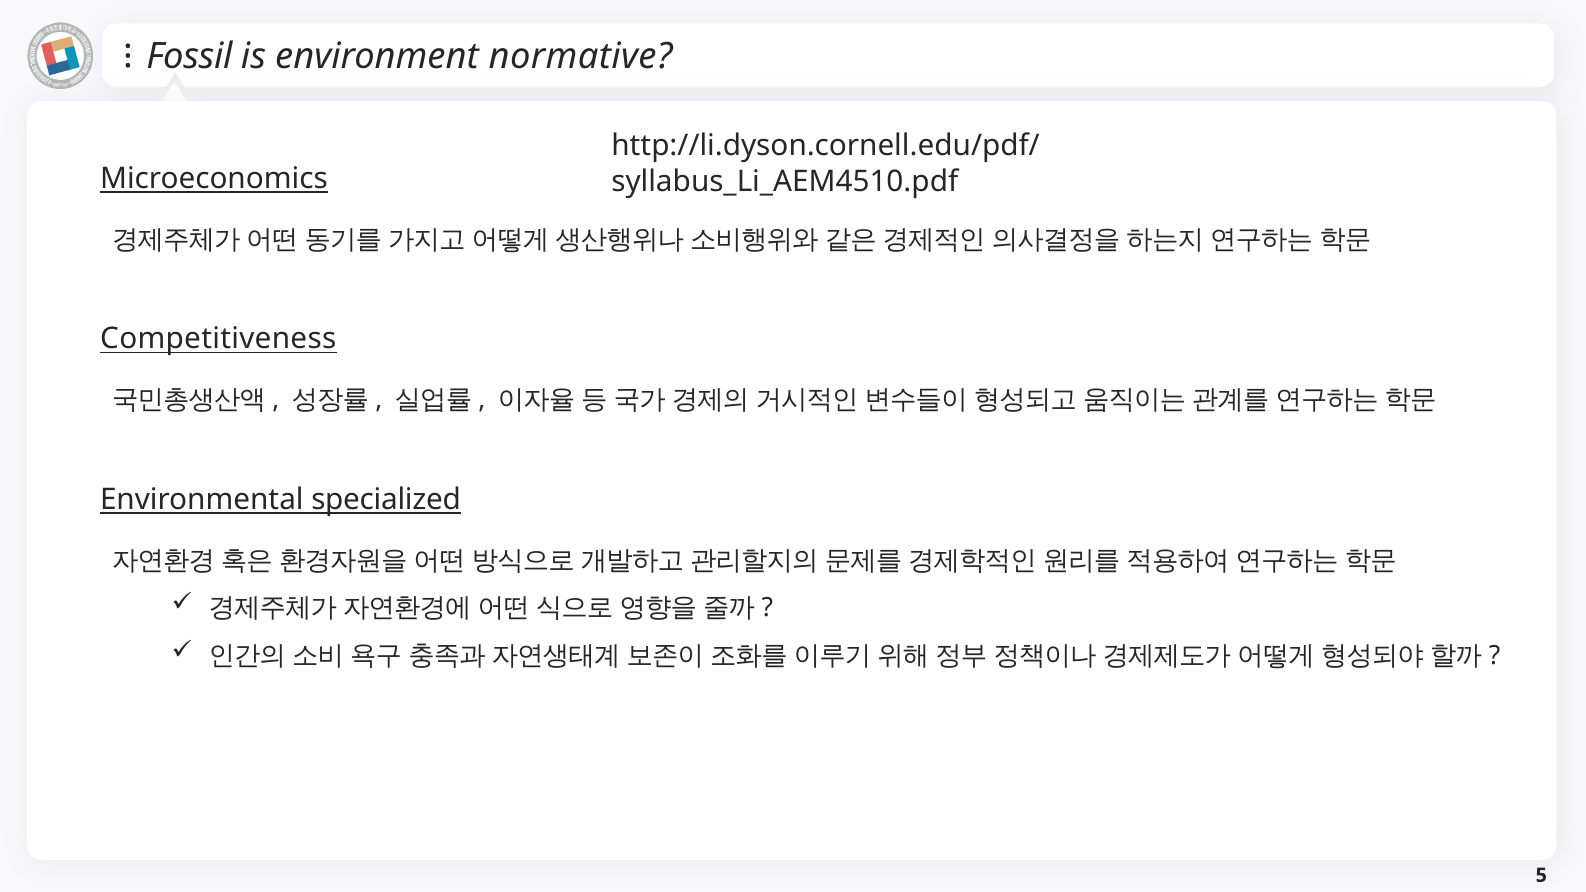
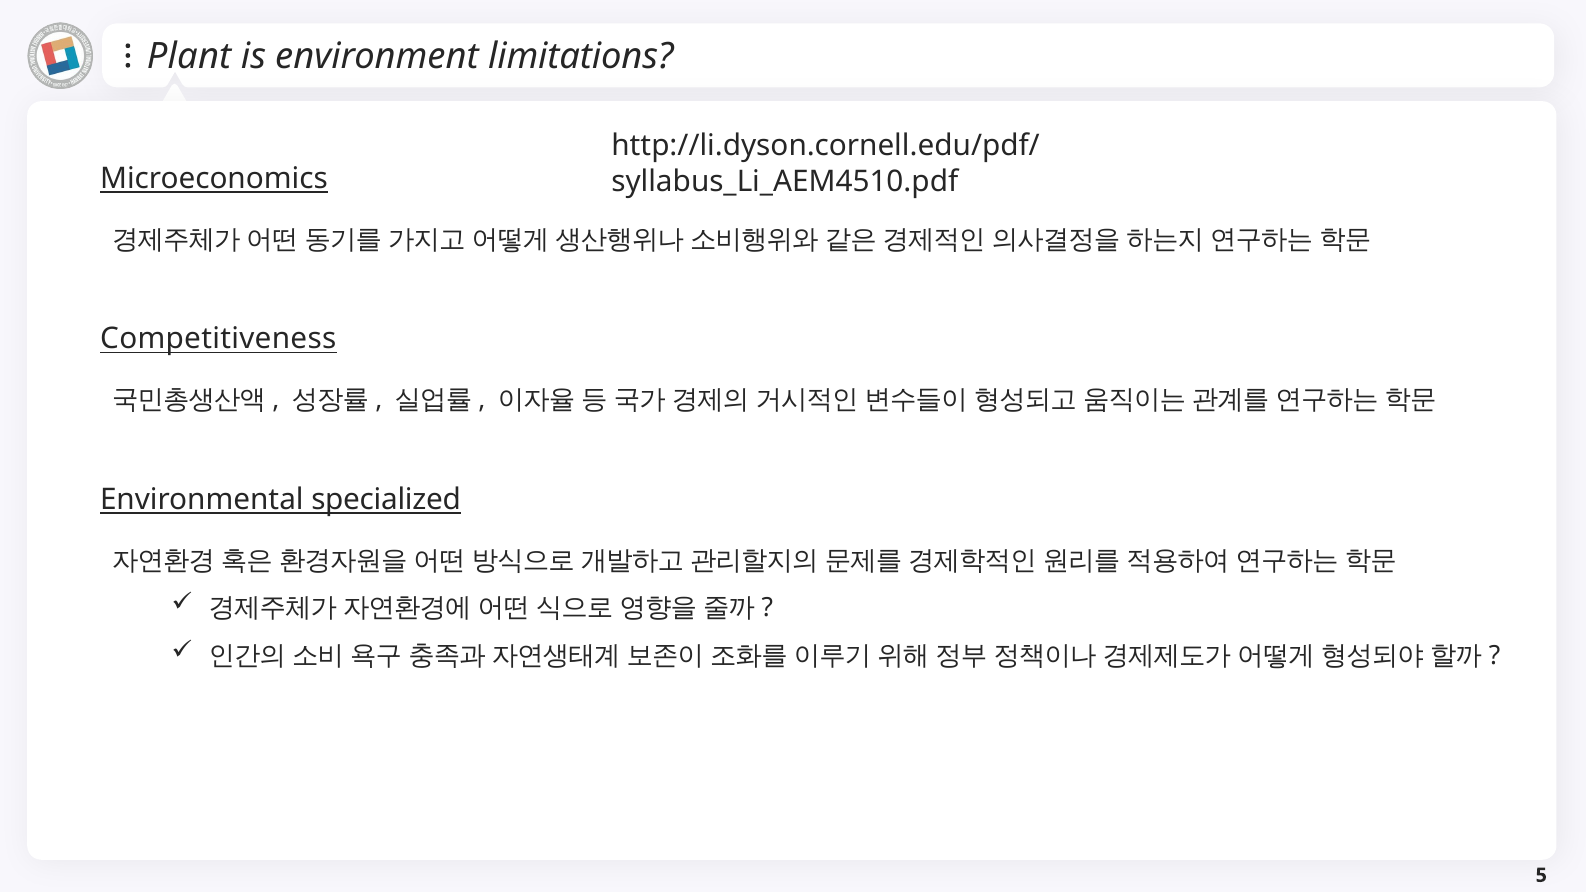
Fossil: Fossil -> Plant
normative: normative -> limitations
